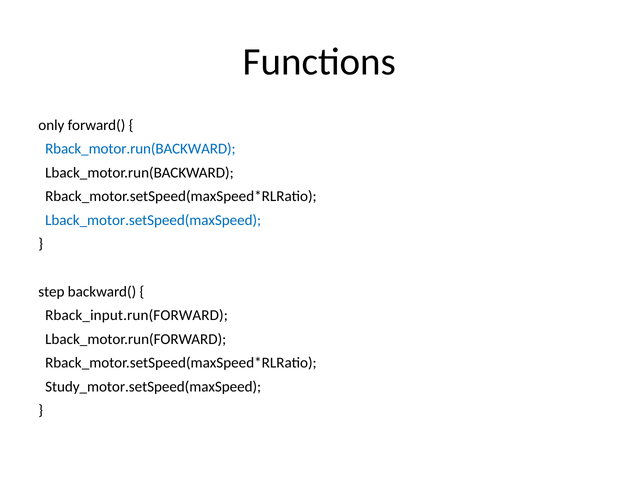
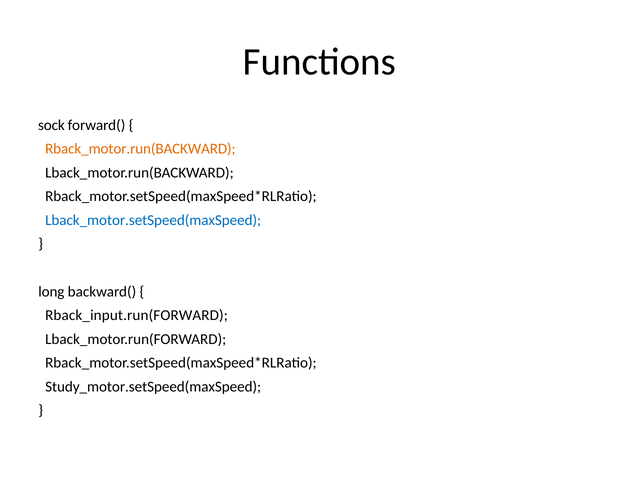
only: only -> sock
Rback_motor.run(BACKWARD colour: blue -> orange
step: step -> long
